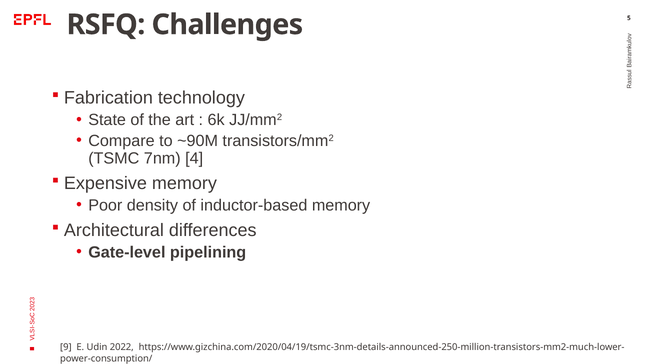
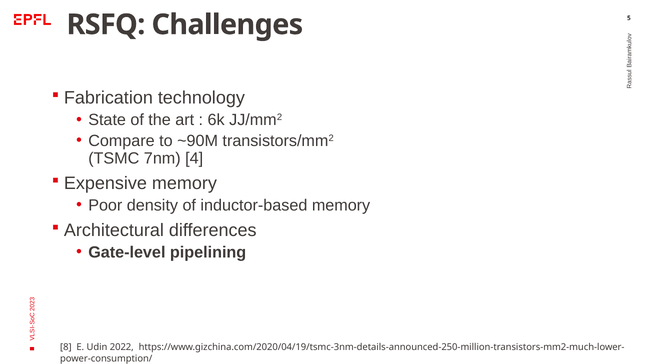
9: 9 -> 8
